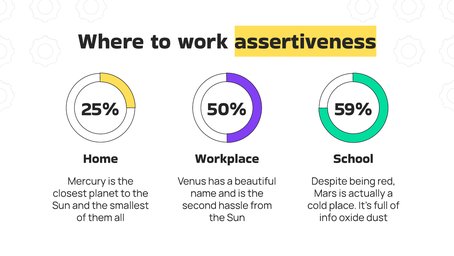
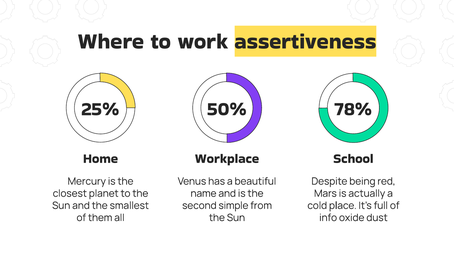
59%: 59% -> 78%
hassle: hassle -> simple
